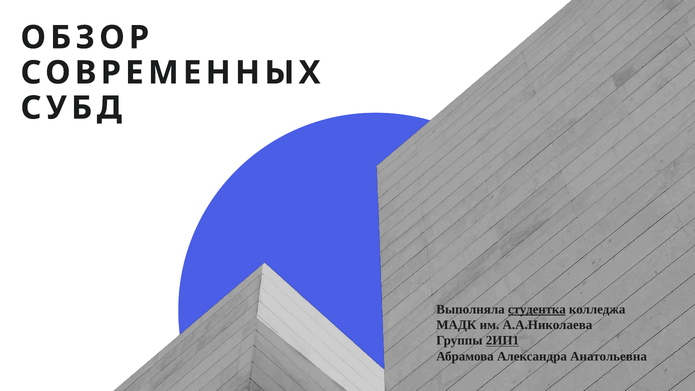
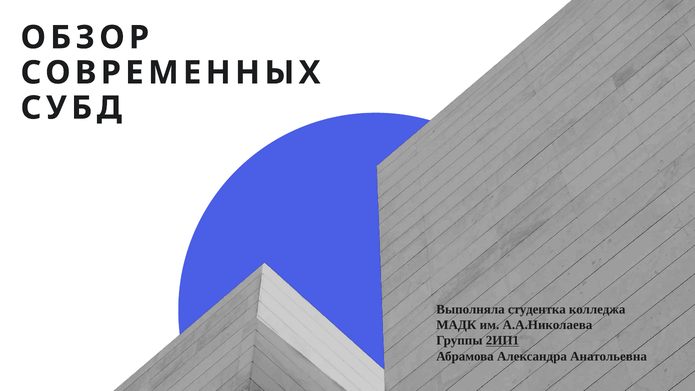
студентка underline: present -> none
